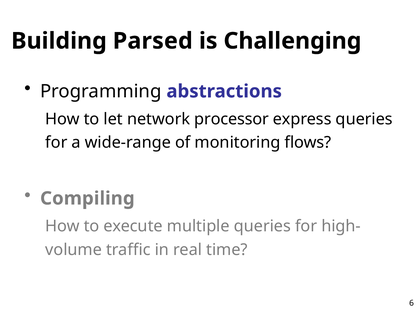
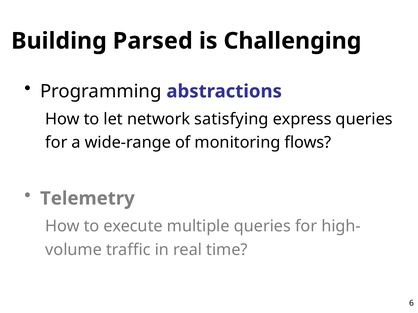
processor: processor -> satisfying
Compiling: Compiling -> Telemetry
